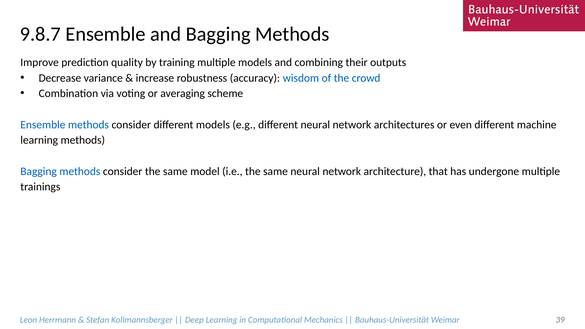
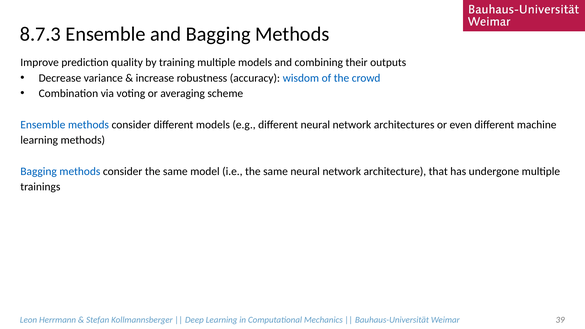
9.8.7: 9.8.7 -> 8.7.3
